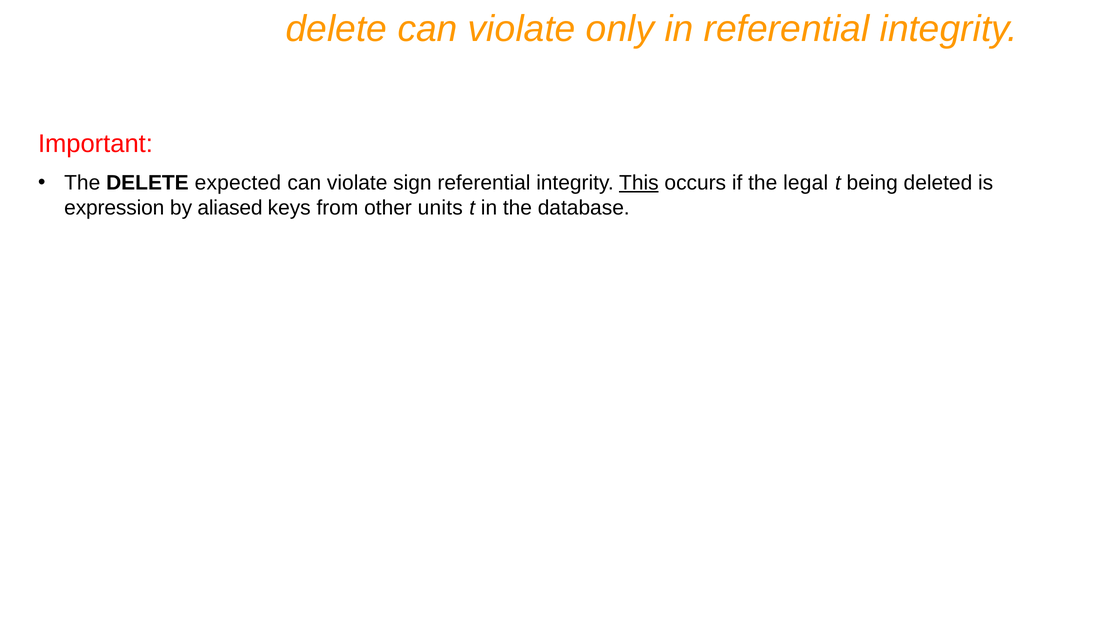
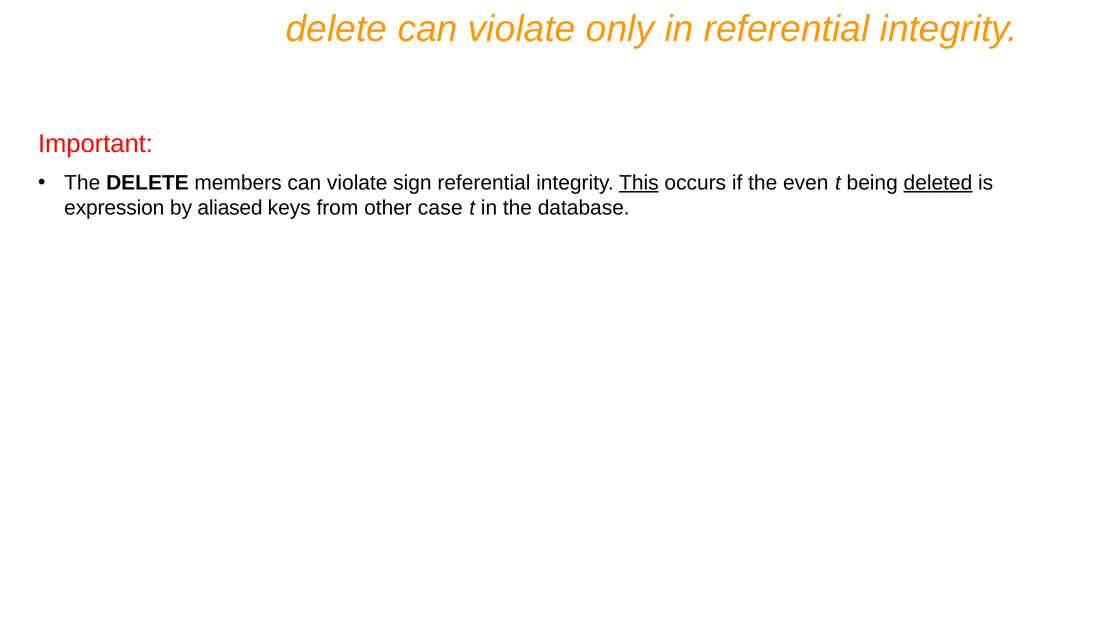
expected: expected -> members
legal: legal -> even
deleted underline: none -> present
units: units -> case
